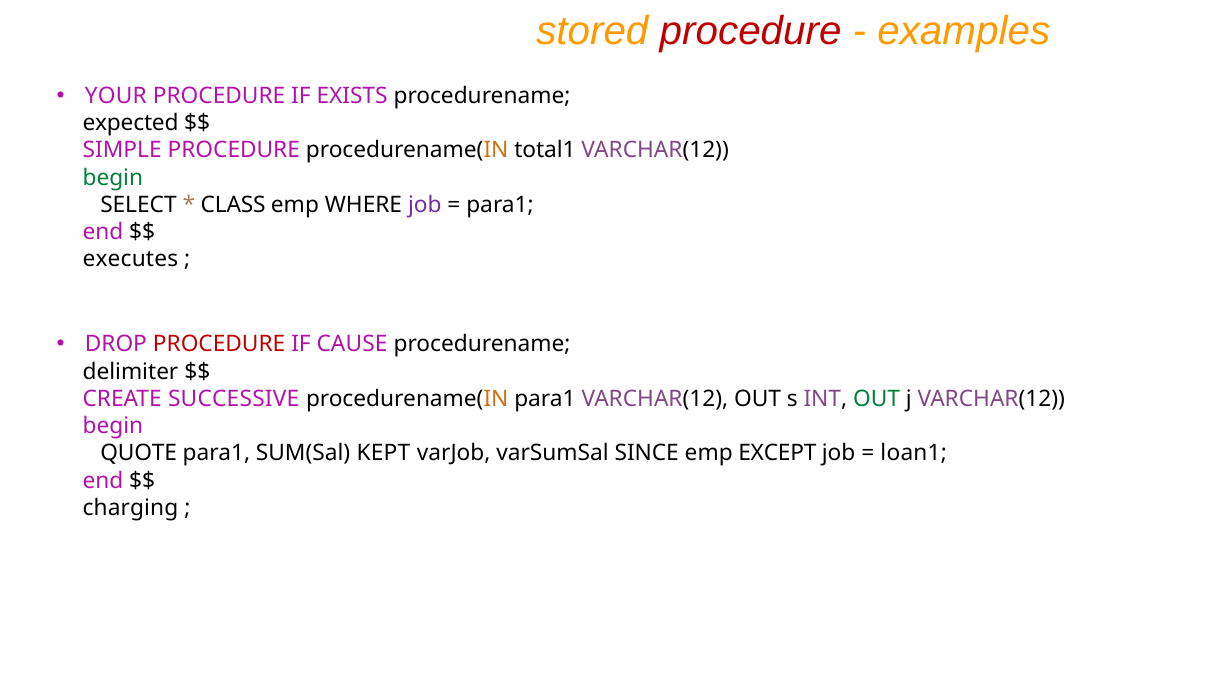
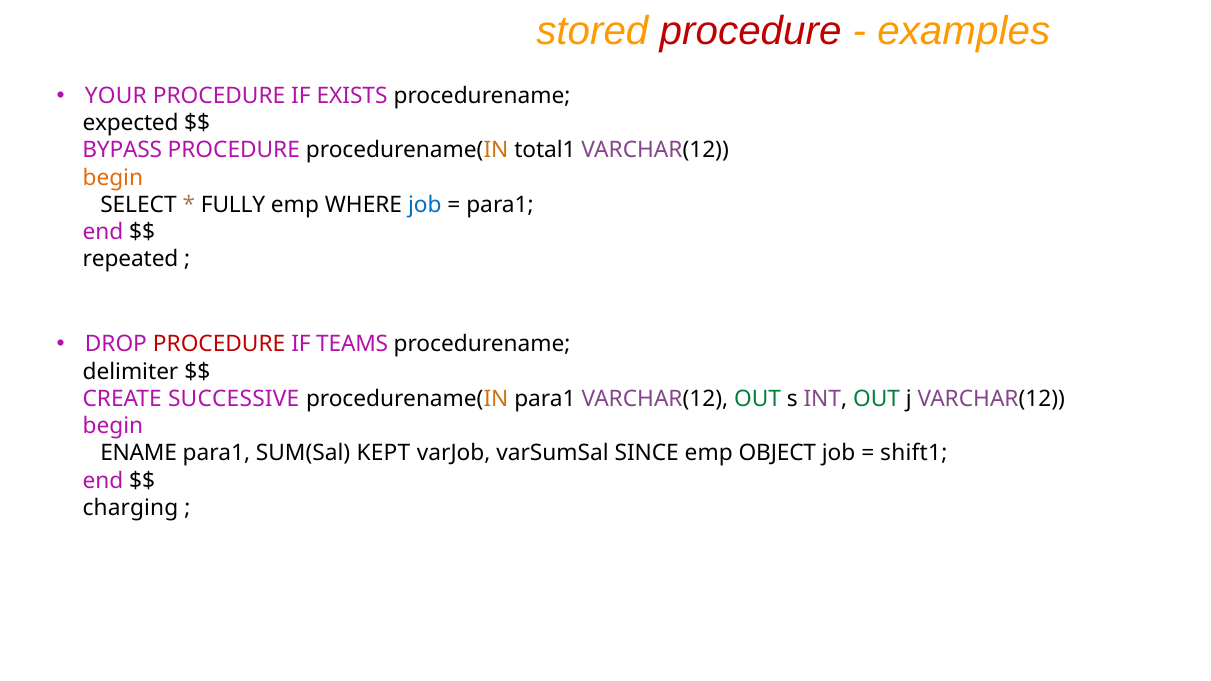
SIMPLE: SIMPLE -> BYPASS
begin at (113, 178) colour: green -> orange
CLASS: CLASS -> FULLY
job at (425, 205) colour: purple -> blue
executes: executes -> repeated
CAUSE: CAUSE -> TEAMS
OUT at (758, 399) colour: black -> green
QUOTE: QUOTE -> ENAME
EXCEPT: EXCEPT -> OBJECT
loan1: loan1 -> shift1
